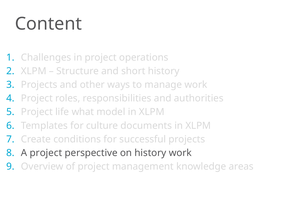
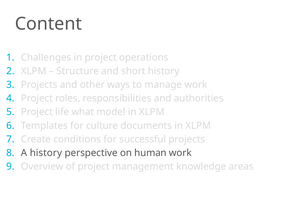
A project: project -> history
on history: history -> human
